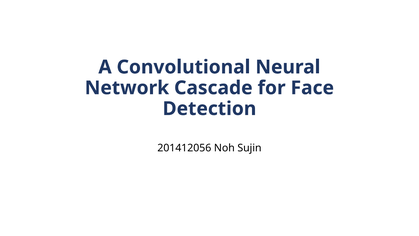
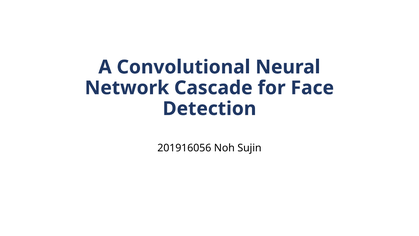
201412056: 201412056 -> 201916056
